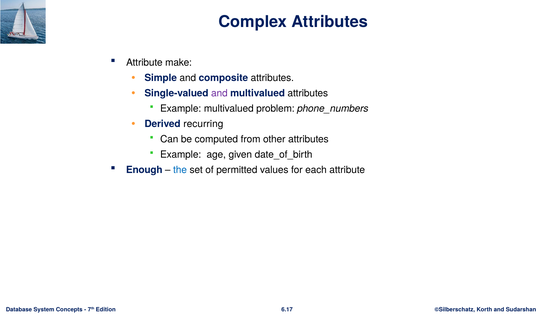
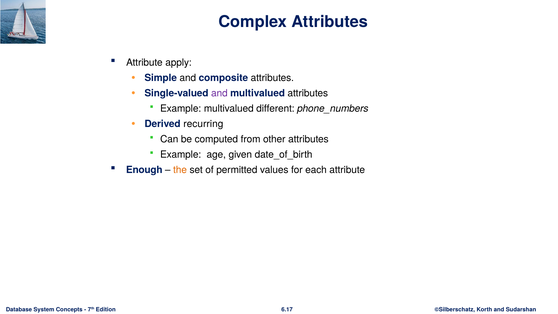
make: make -> apply
problem: problem -> different
the colour: blue -> orange
